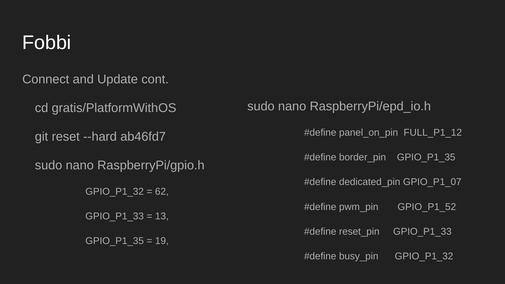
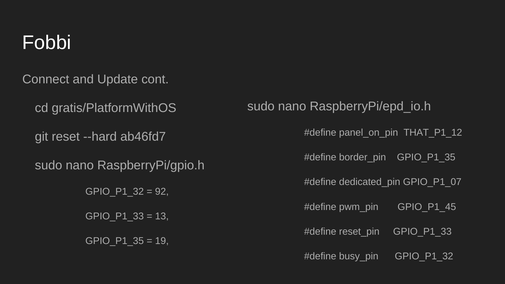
FULL_P1_12: FULL_P1_12 -> THAT_P1_12
62: 62 -> 92
GPIO_P1_52: GPIO_P1_52 -> GPIO_P1_45
